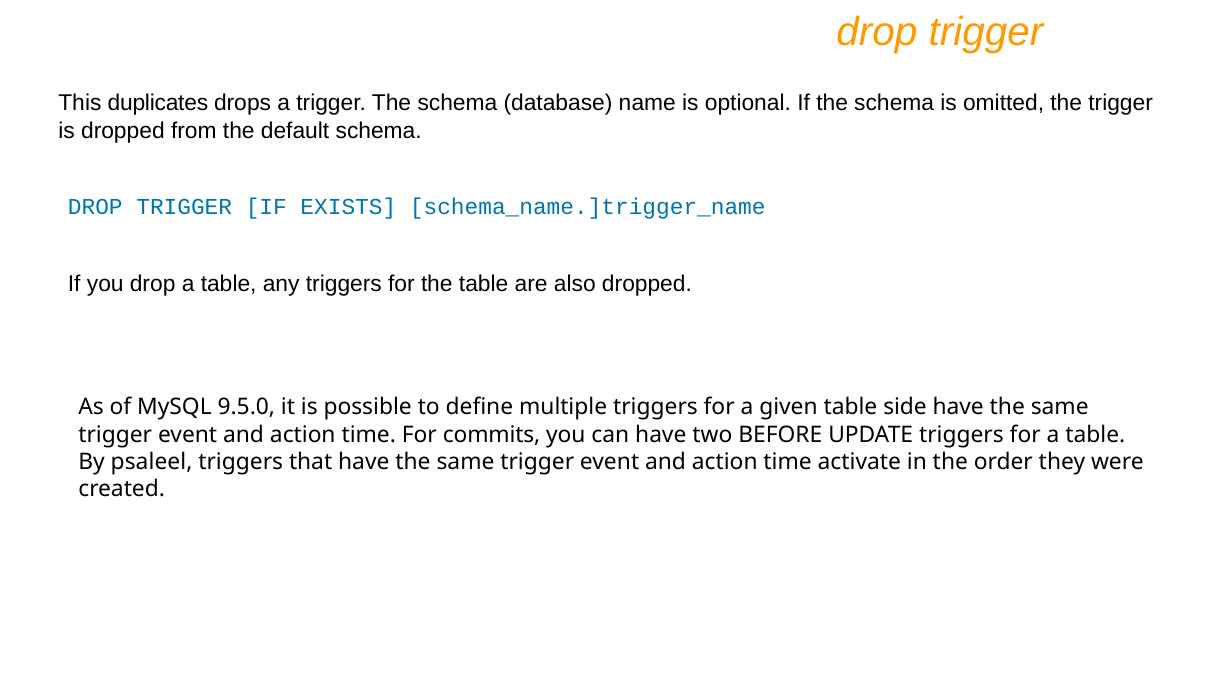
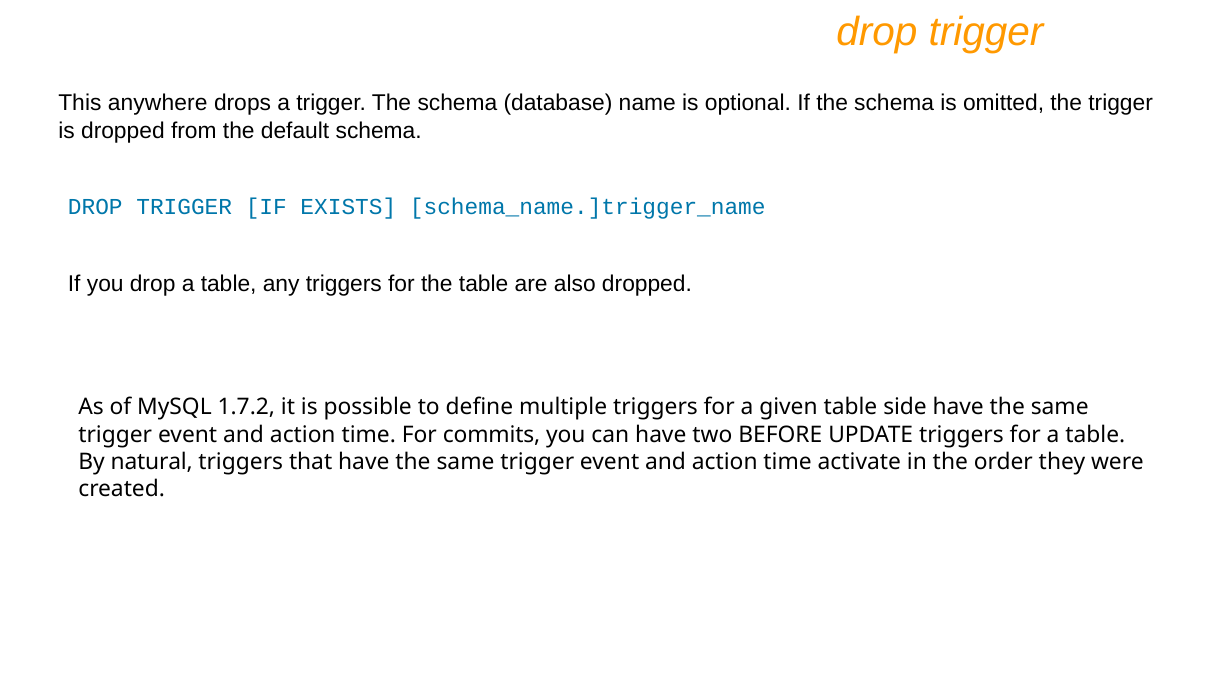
duplicates: duplicates -> anywhere
9.5.0: 9.5.0 -> 1.7.2
psaleel: psaleel -> natural
